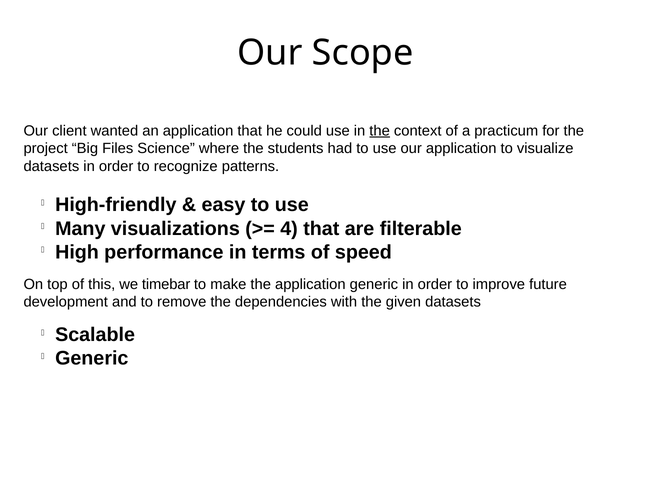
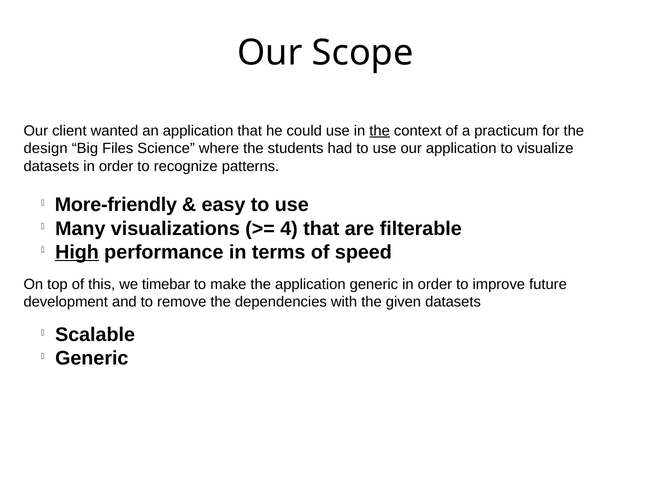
project: project -> design
High-friendly: High-friendly -> More-friendly
High underline: none -> present
